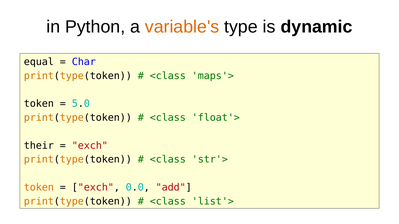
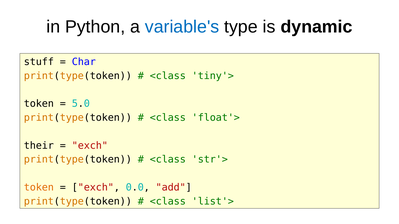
variable's colour: orange -> blue
equal: equal -> stuff
maps'>: maps'> -> tiny'>
